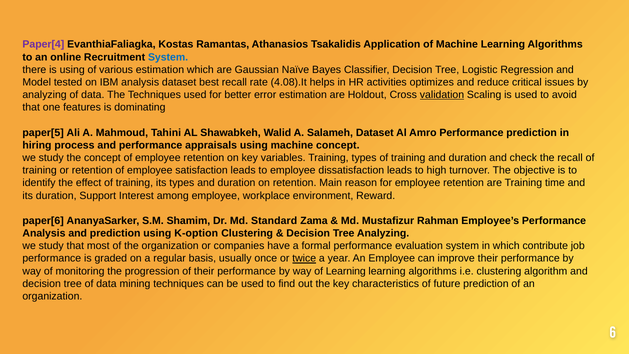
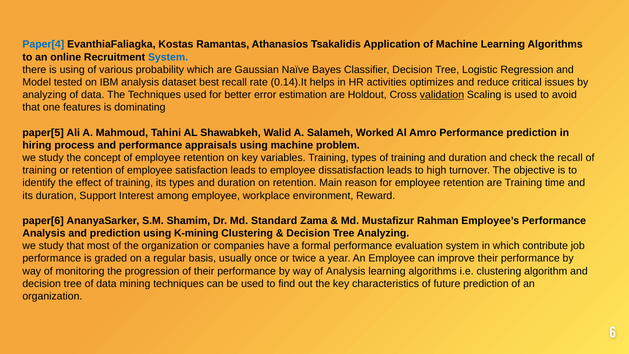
Paper[4 colour: purple -> blue
various estimation: estimation -> probability
4.08).It: 4.08).It -> 0.14).It
Salameh Dataset: Dataset -> Worked
machine concept: concept -> problem
K-option: K-option -> K-mining
twice underline: present -> none
of Learning: Learning -> Analysis
